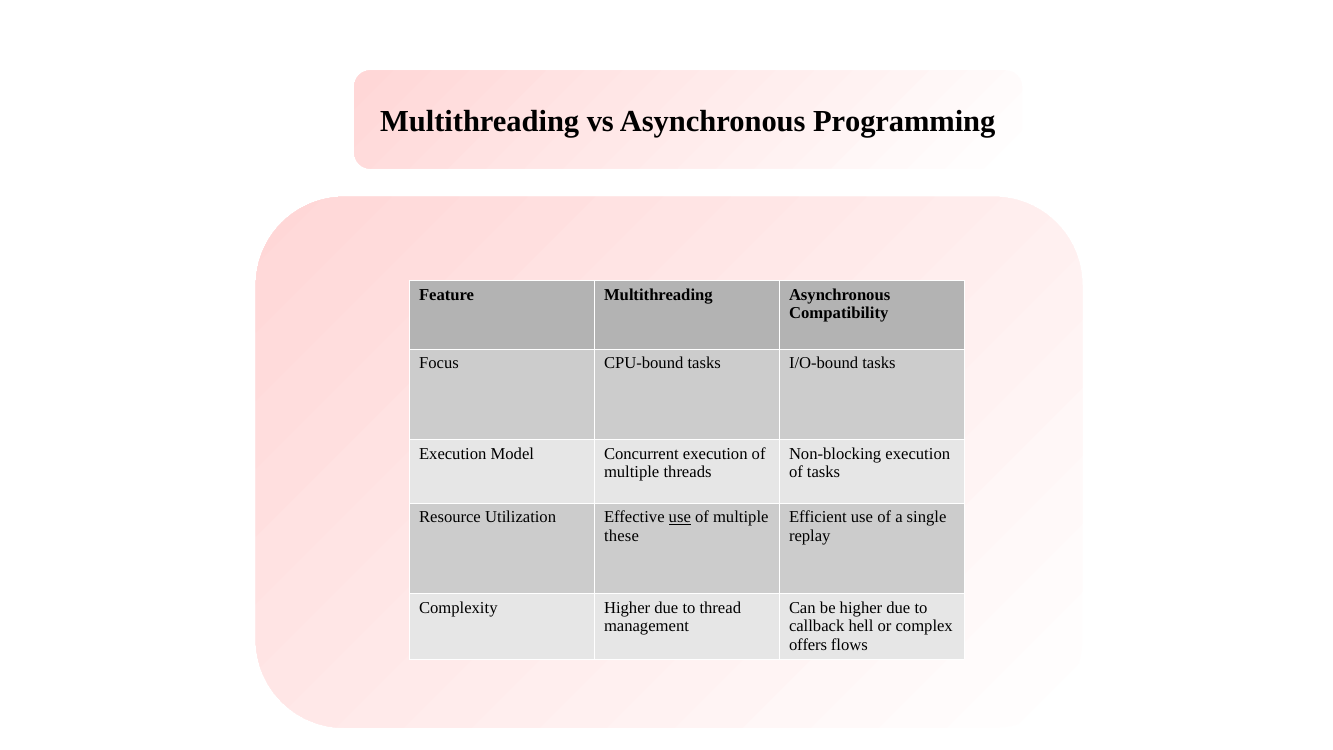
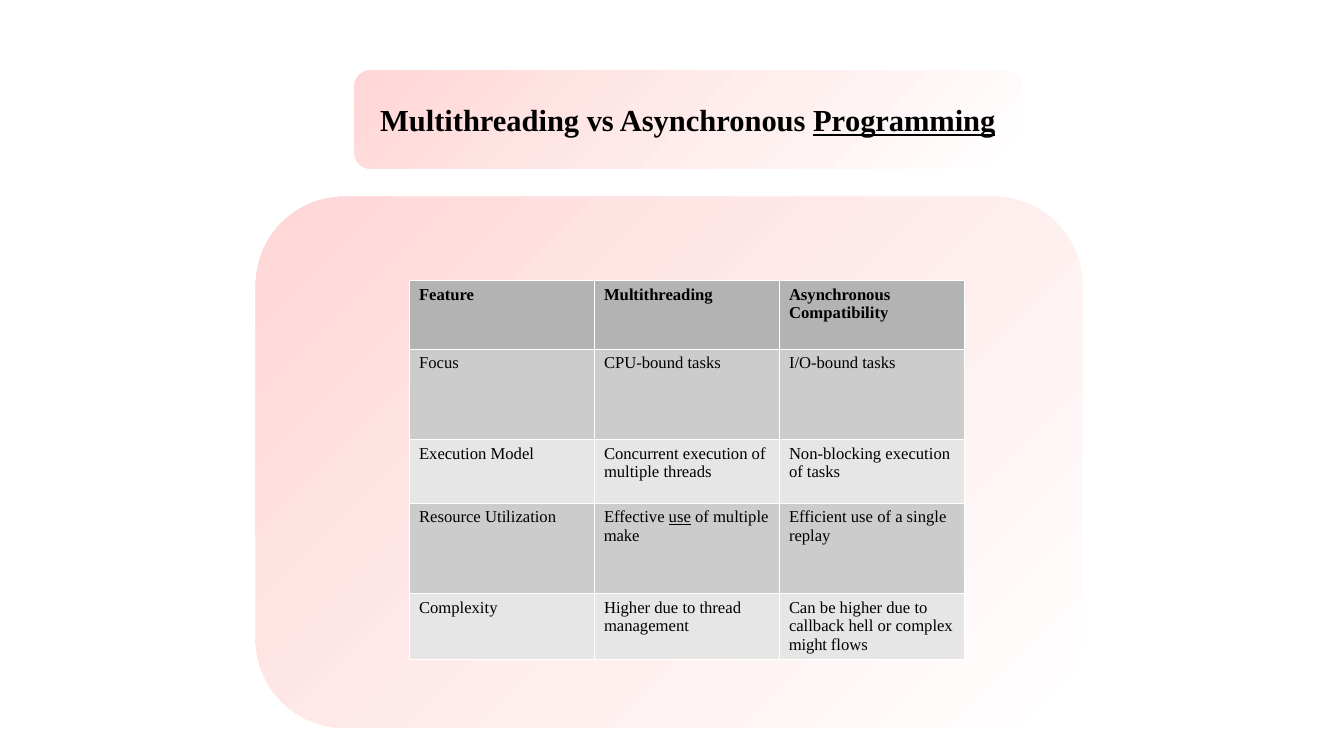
Programming underline: none -> present
these: these -> make
offers: offers -> might
